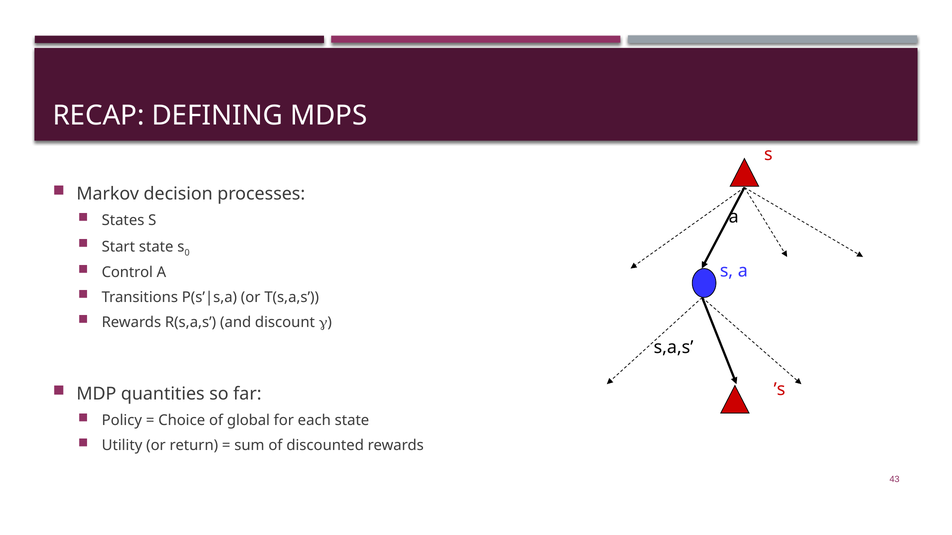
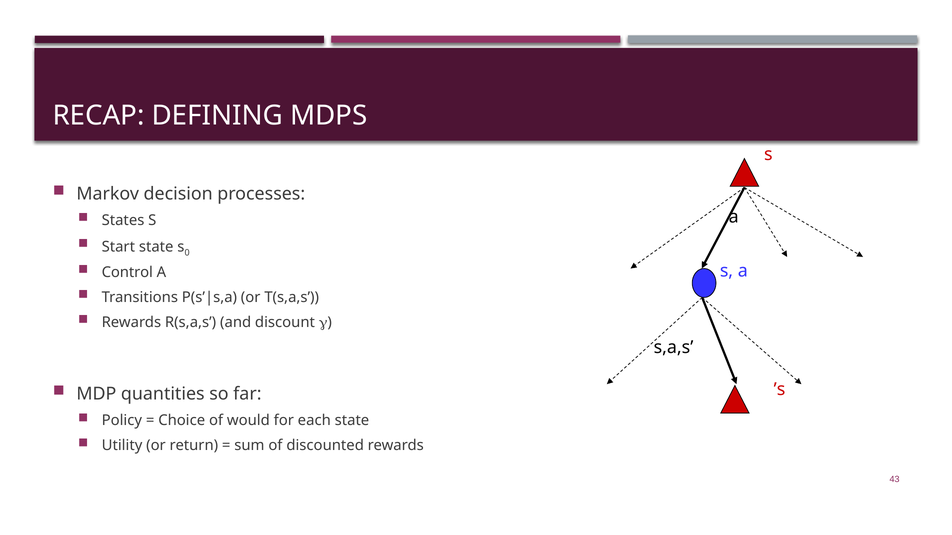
global: global -> would
